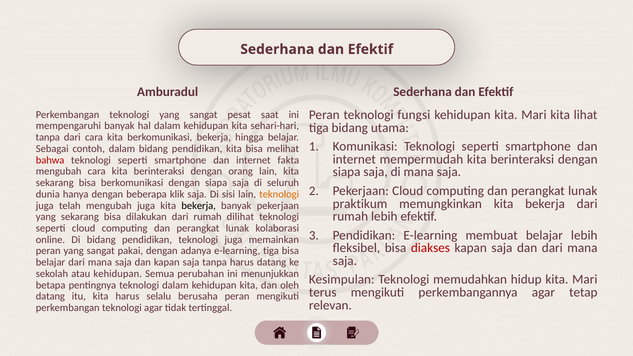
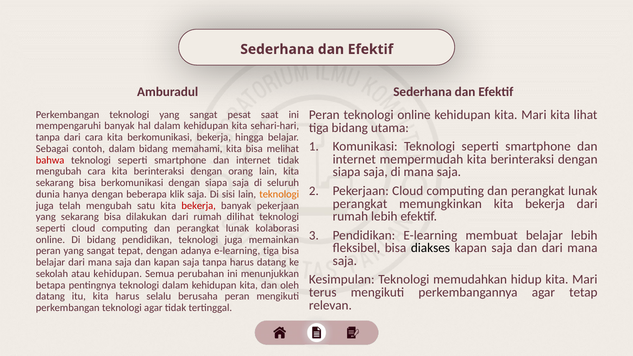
teknologi fungsi: fungsi -> online
dalam bidang pendidikan: pendidikan -> memahami
internet fakta: fakta -> tidak
praktikum at (360, 204): praktikum -> perangkat
mengubah juga: juga -> satu
bekerja at (199, 206) colour: black -> red
diakses colour: red -> black
pakai: pakai -> tepat
